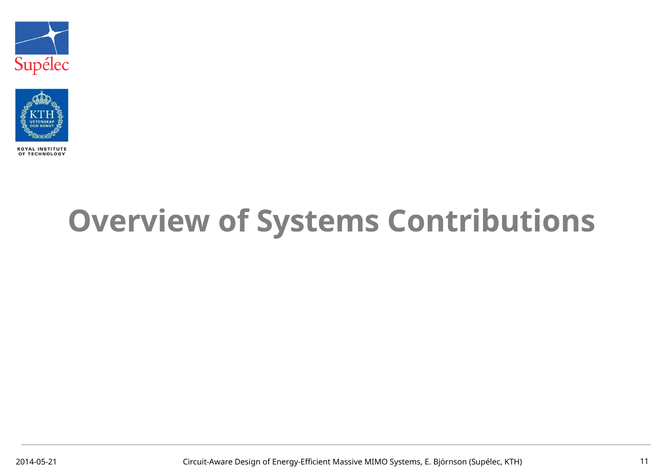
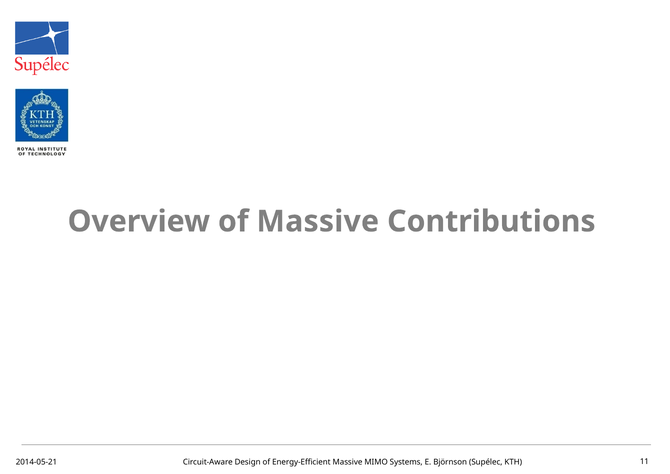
of Systems: Systems -> Massive
